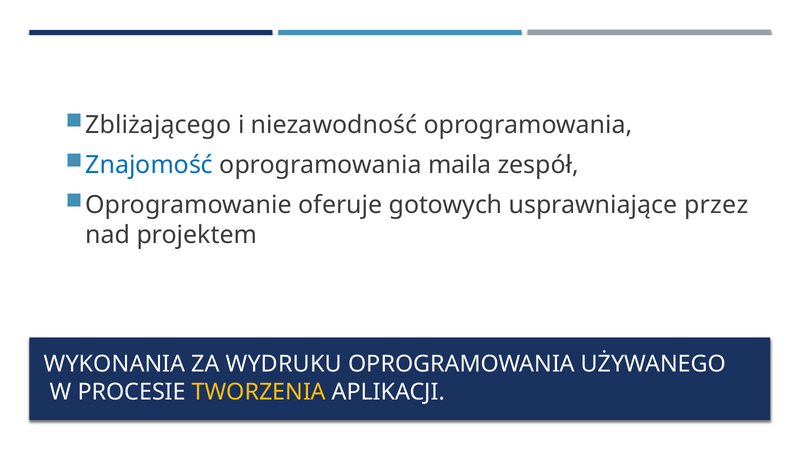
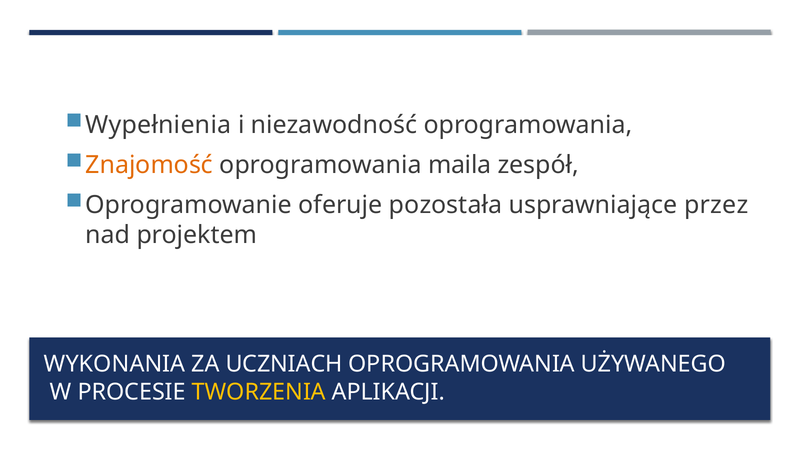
Zbliżającego: Zbliżającego -> Wypełnienia
Znajomość colour: blue -> orange
gotowych: gotowych -> pozostała
WYDRUKU: WYDRUKU -> UCZNIACH
